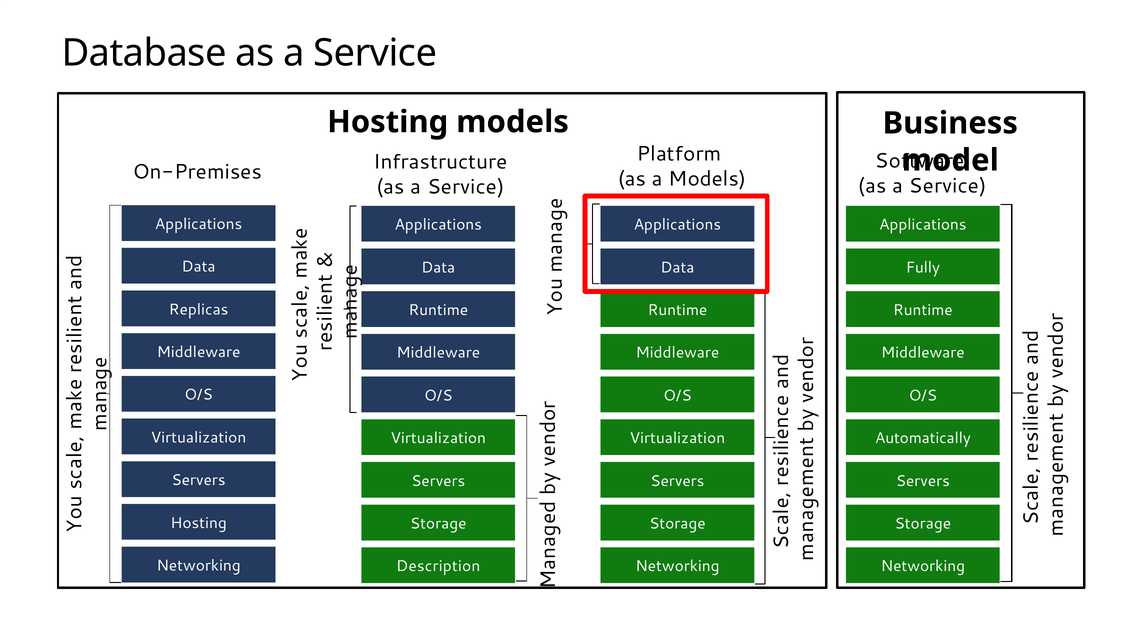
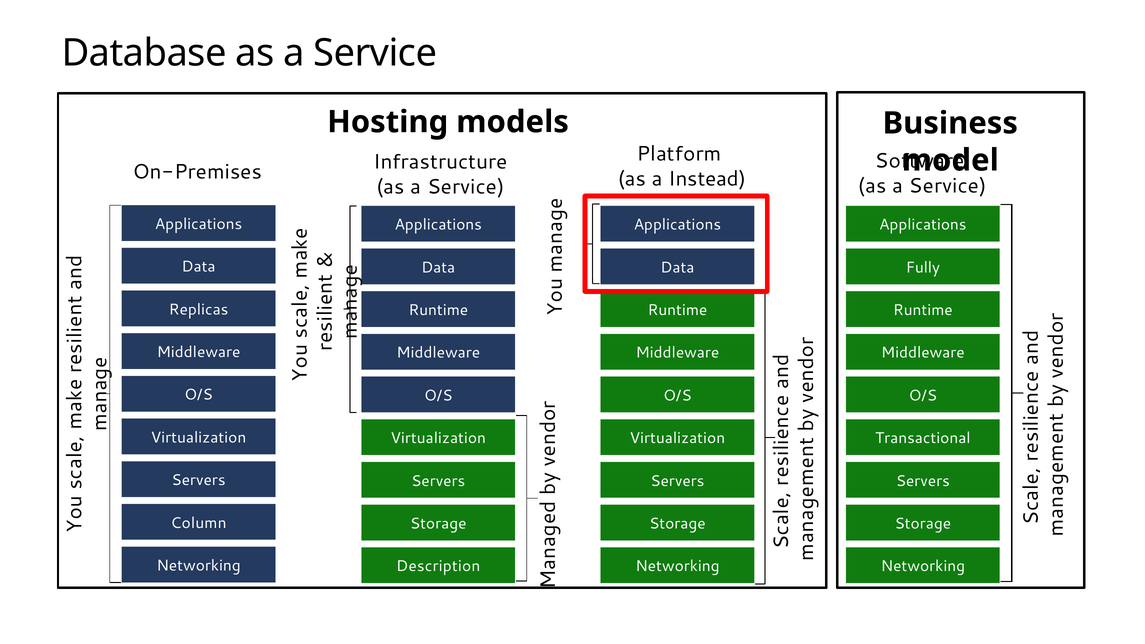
a Models: Models -> Instead
Automatically: Automatically -> Transactional
Hosting at (199, 523): Hosting -> Column
